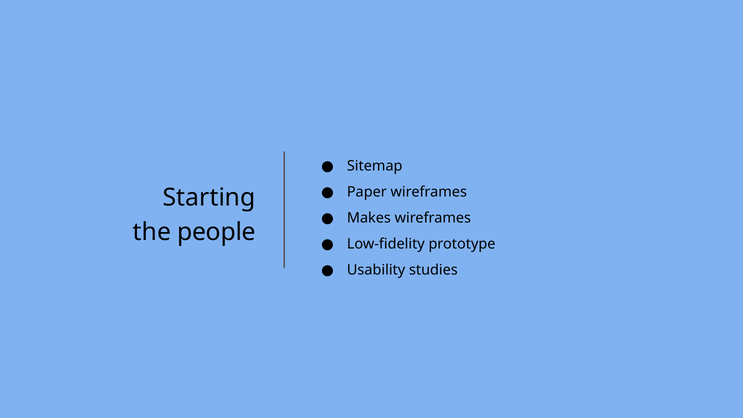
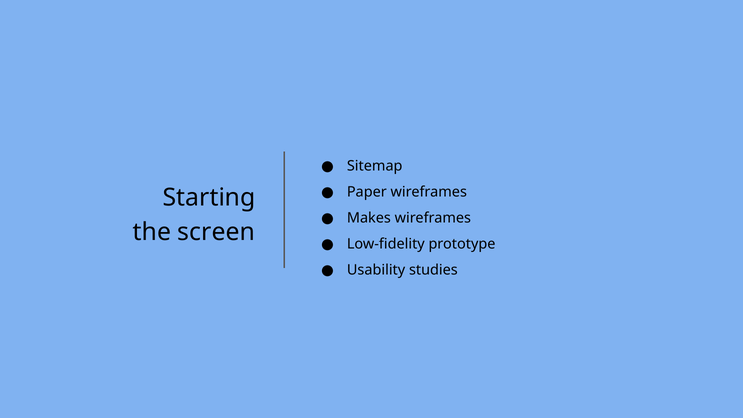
people: people -> screen
